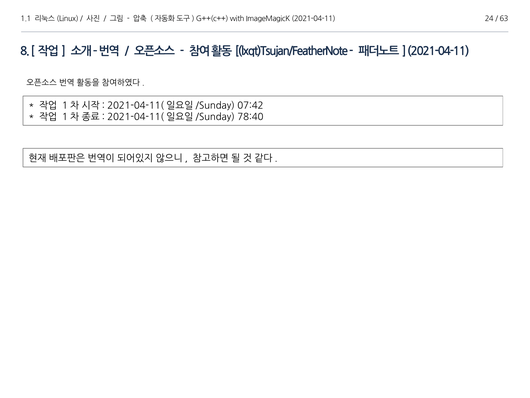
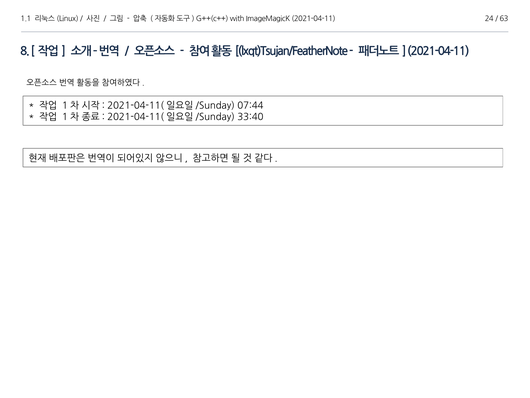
07:42: 07:42 -> 07:44
78:40: 78:40 -> 33:40
